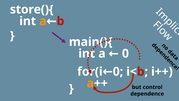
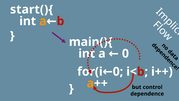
store(){: store(){ -> start(){
